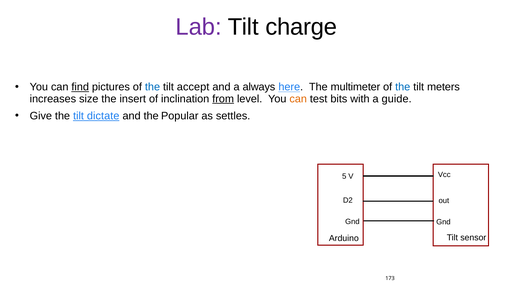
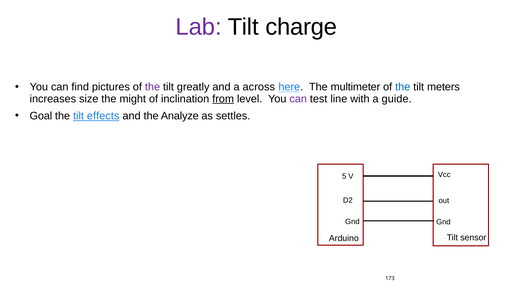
find underline: present -> none
the at (153, 87) colour: blue -> purple
accept: accept -> greatly
always: always -> across
insert: insert -> might
can at (298, 99) colour: orange -> purple
bits: bits -> line
Give: Give -> Goal
dictate: dictate -> effects
Popular: Popular -> Analyze
